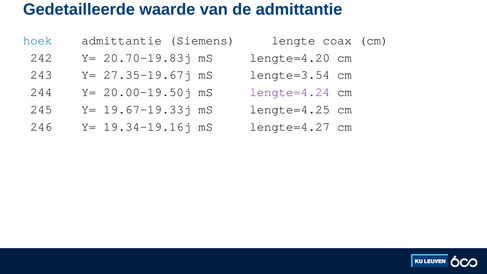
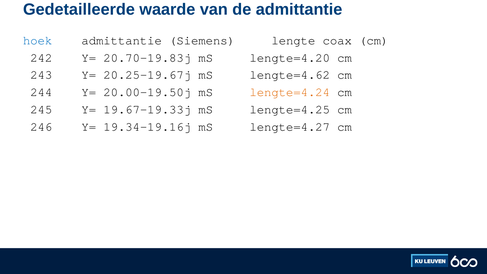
27.35-19.67j: 27.35-19.67j -> 20.25-19.67j
lengte=3.54: lengte=3.54 -> lengte=4.62
lengte=4.24 colour: purple -> orange
